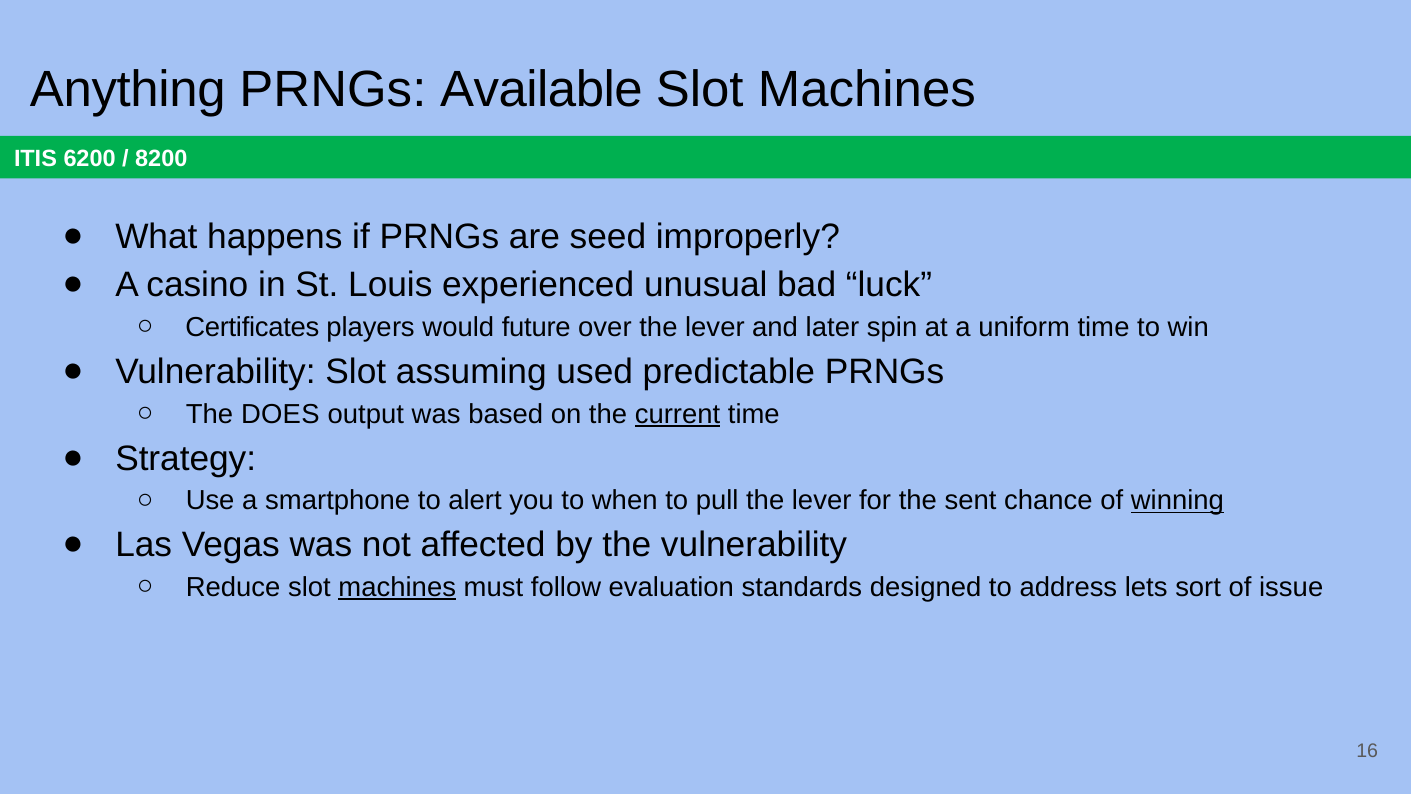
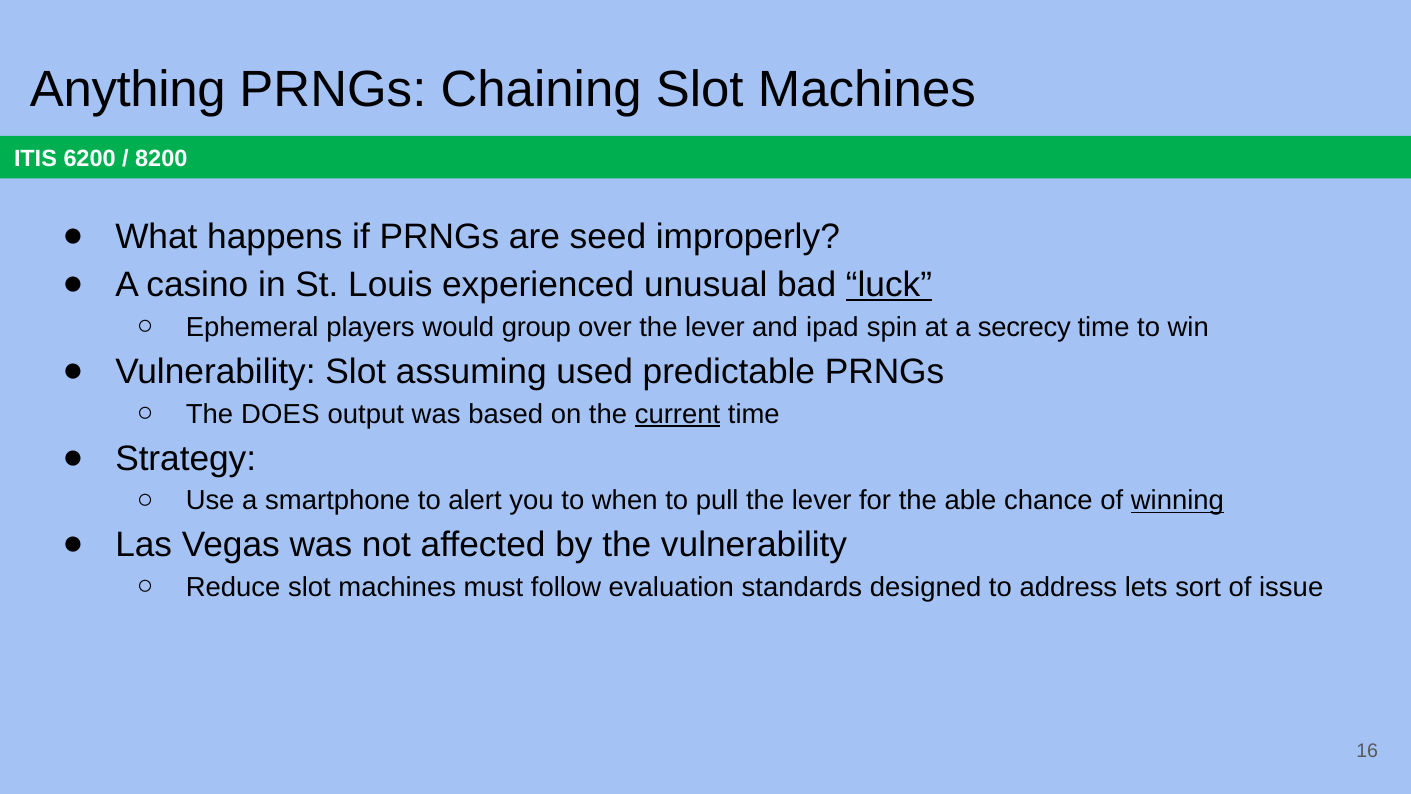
Available: Available -> Chaining
luck underline: none -> present
Certificates: Certificates -> Ephemeral
future: future -> group
later: later -> ipad
uniform: uniform -> secrecy
sent: sent -> able
machines at (397, 587) underline: present -> none
